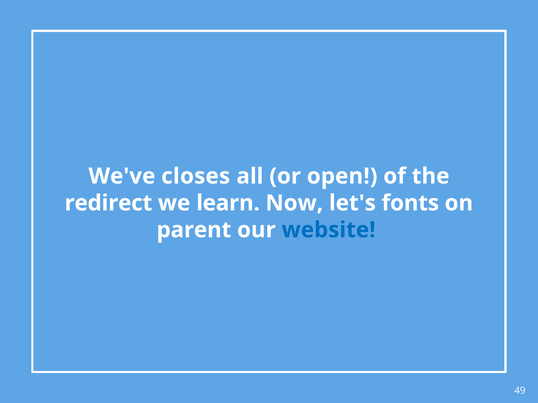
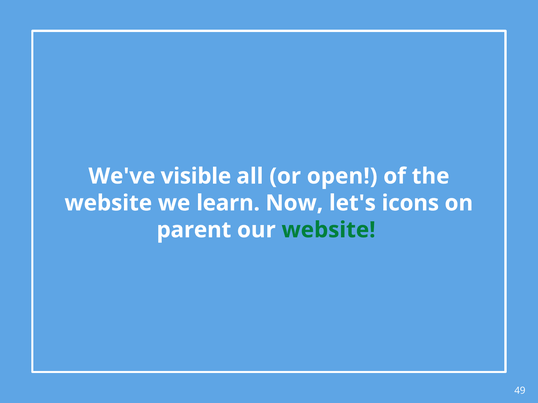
closes: closes -> visible
redirect at (108, 203): redirect -> website
fonts: fonts -> icons
website at (329, 230) colour: blue -> green
